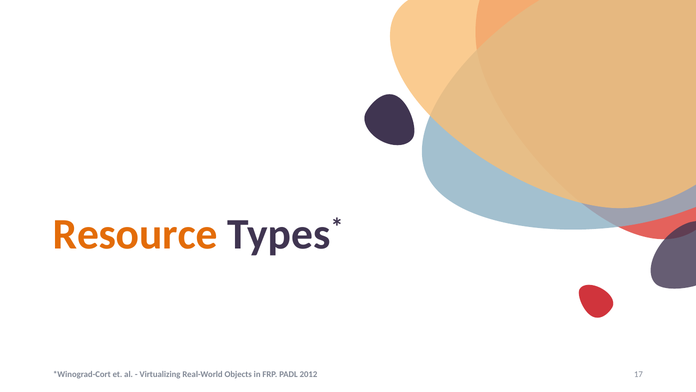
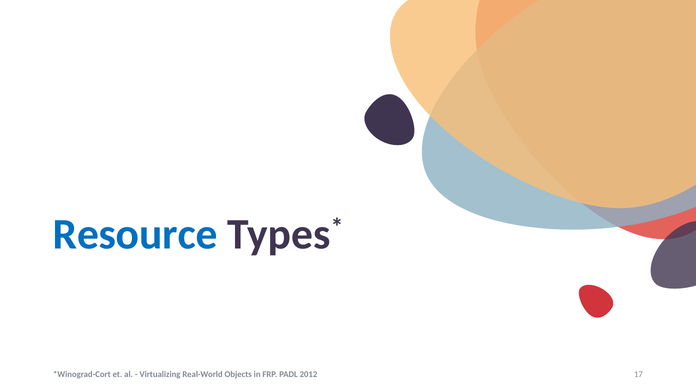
Resource colour: orange -> blue
